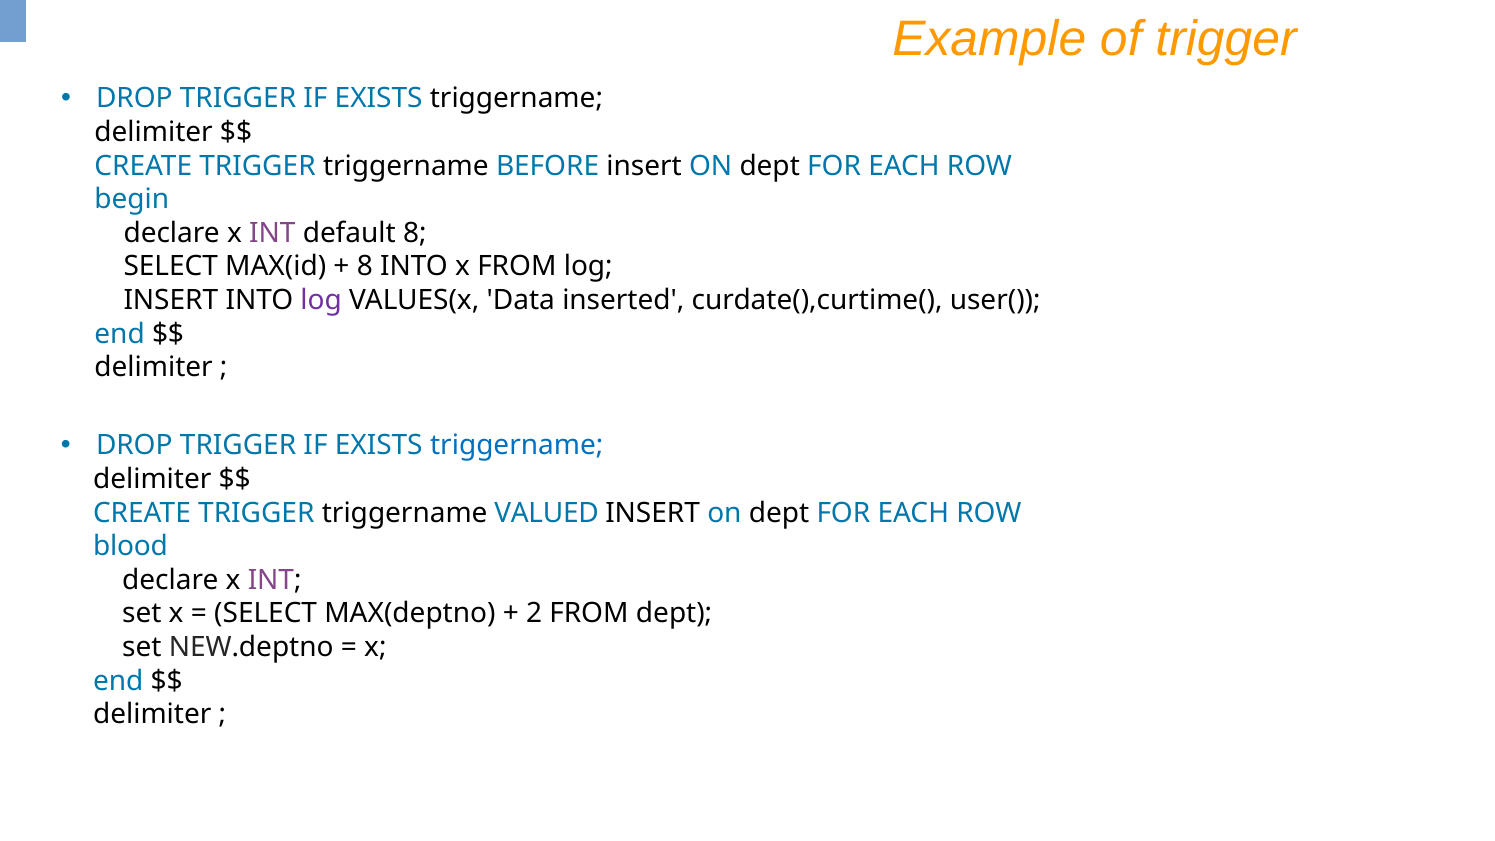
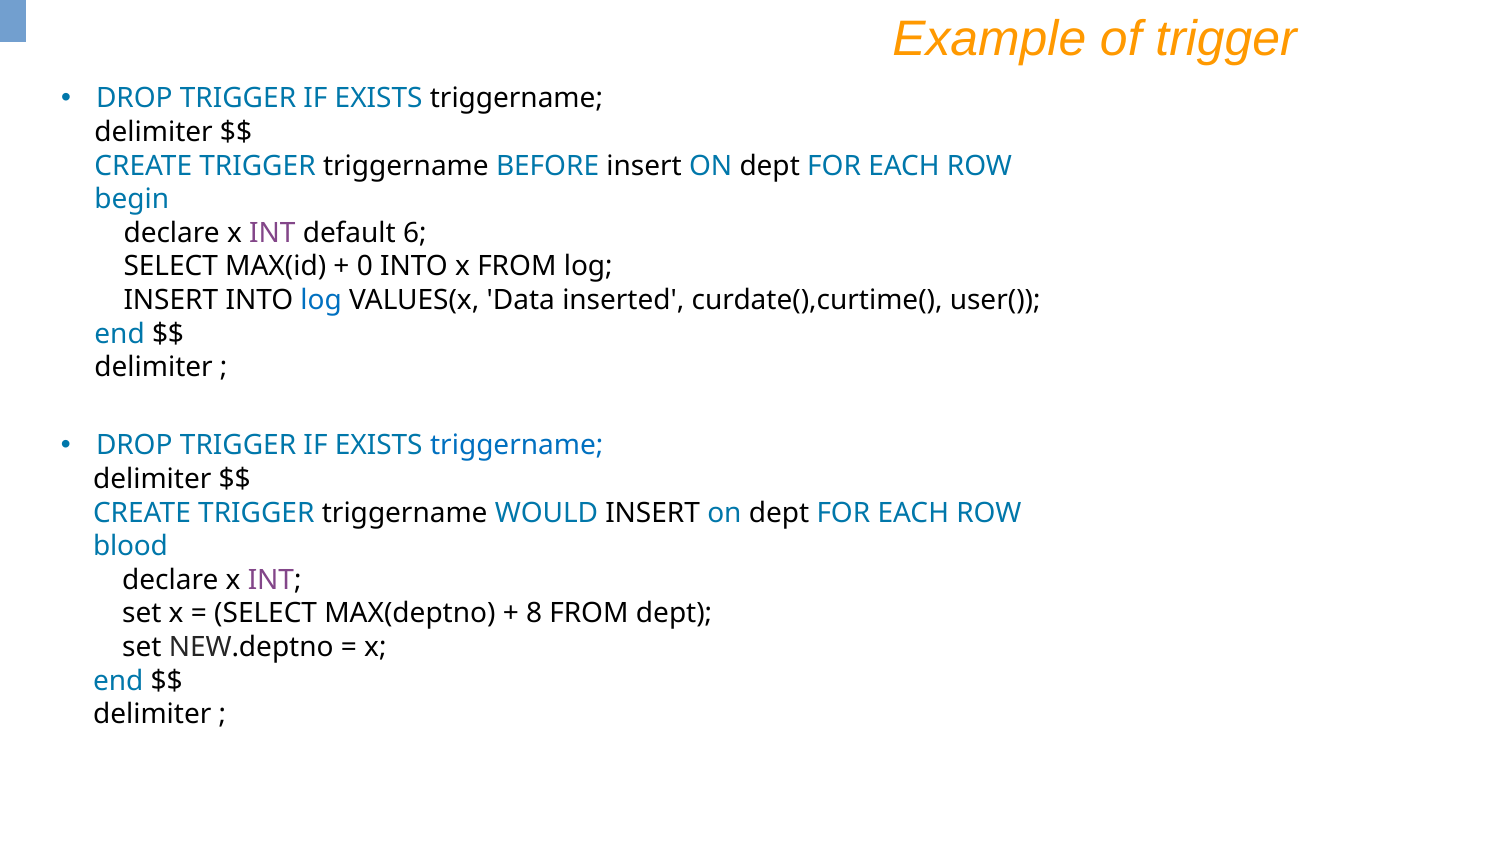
default 8: 8 -> 6
8 at (365, 267): 8 -> 0
log at (321, 300) colour: purple -> blue
VALUED: VALUED -> WOULD
2: 2 -> 8
